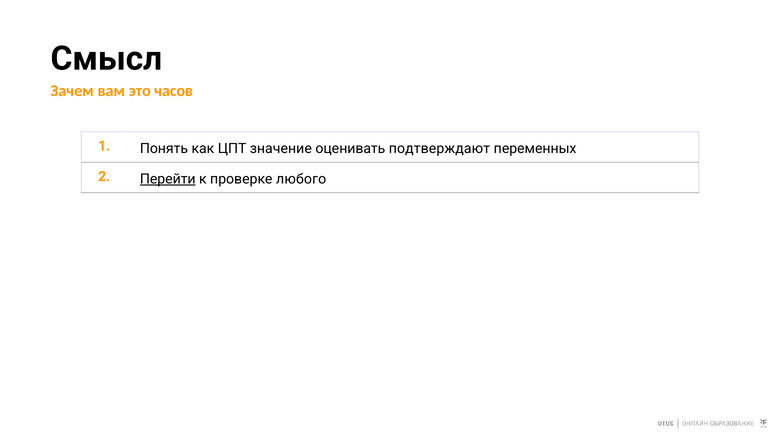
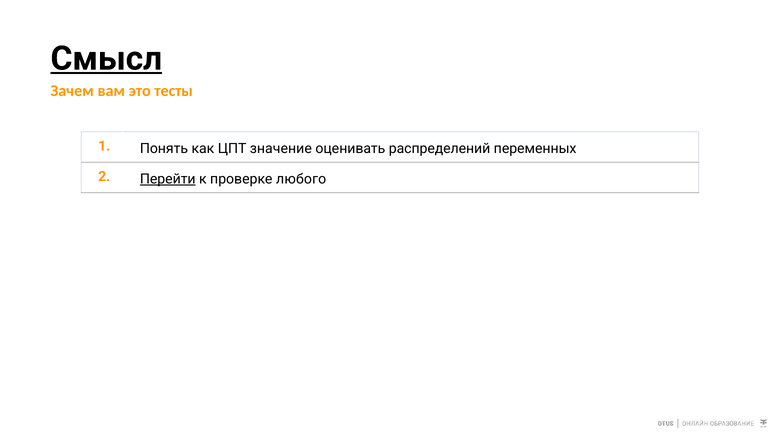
Смысл underline: none -> present
часов: часов -> тесты
подтверждают: подтверждают -> распределений
